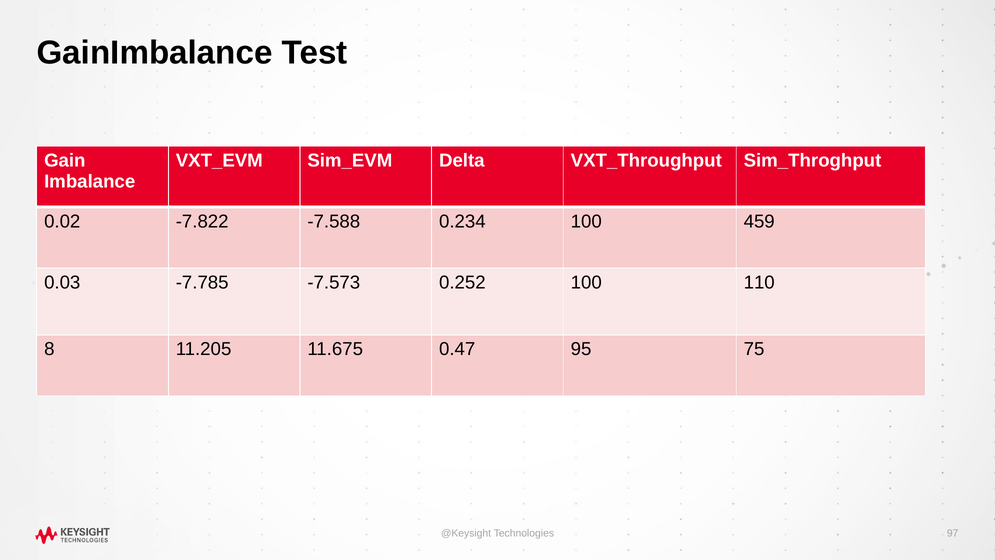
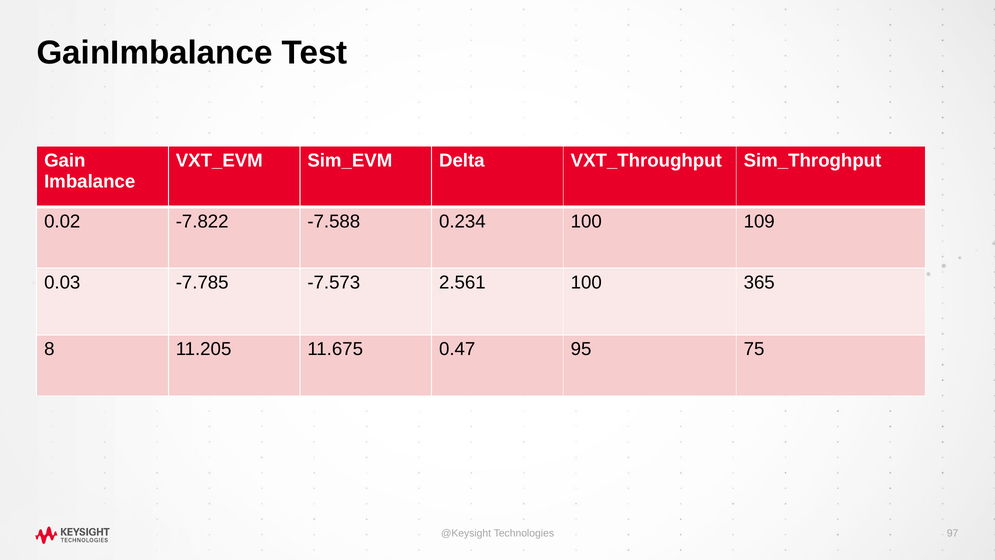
459: 459 -> 109
0.252: 0.252 -> 2.561
110: 110 -> 365
